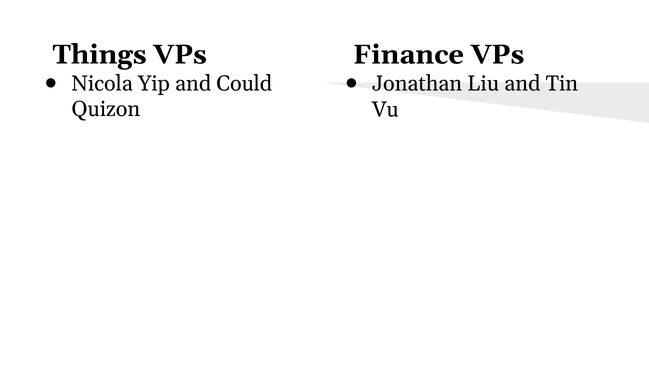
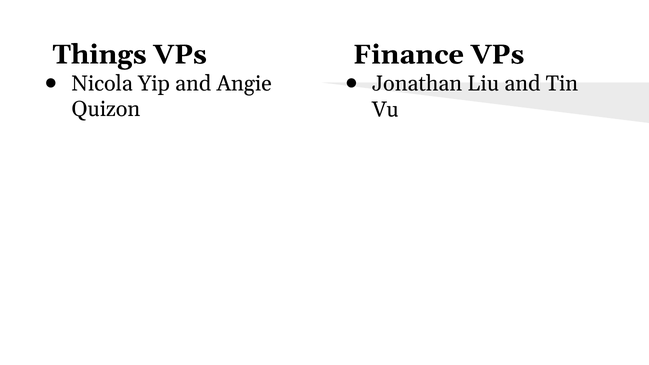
Could: Could -> Angie
